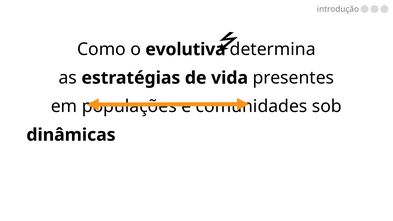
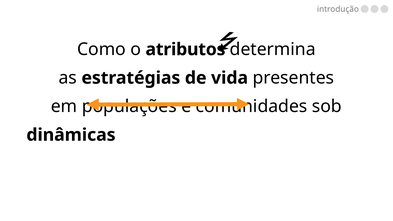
evolutiva: evolutiva -> atributos
